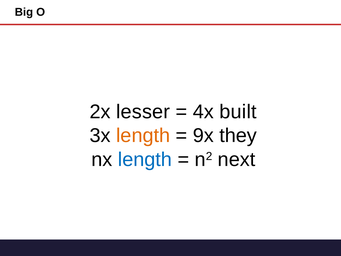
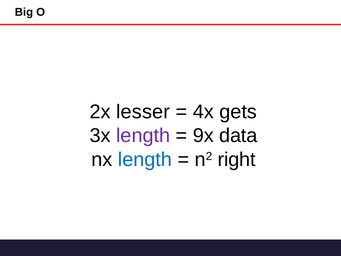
built: built -> gets
length at (143, 135) colour: orange -> purple
they: they -> data
next: next -> right
